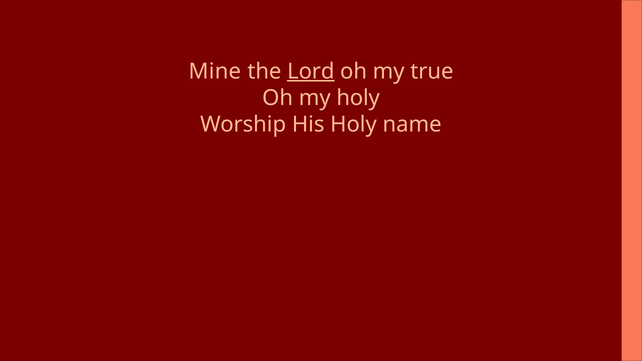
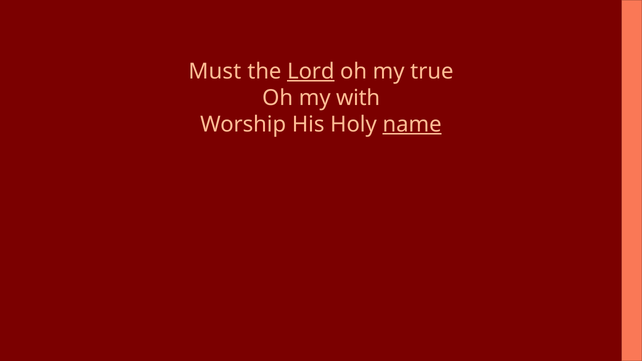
Mine: Mine -> Must
my holy: holy -> with
name underline: none -> present
